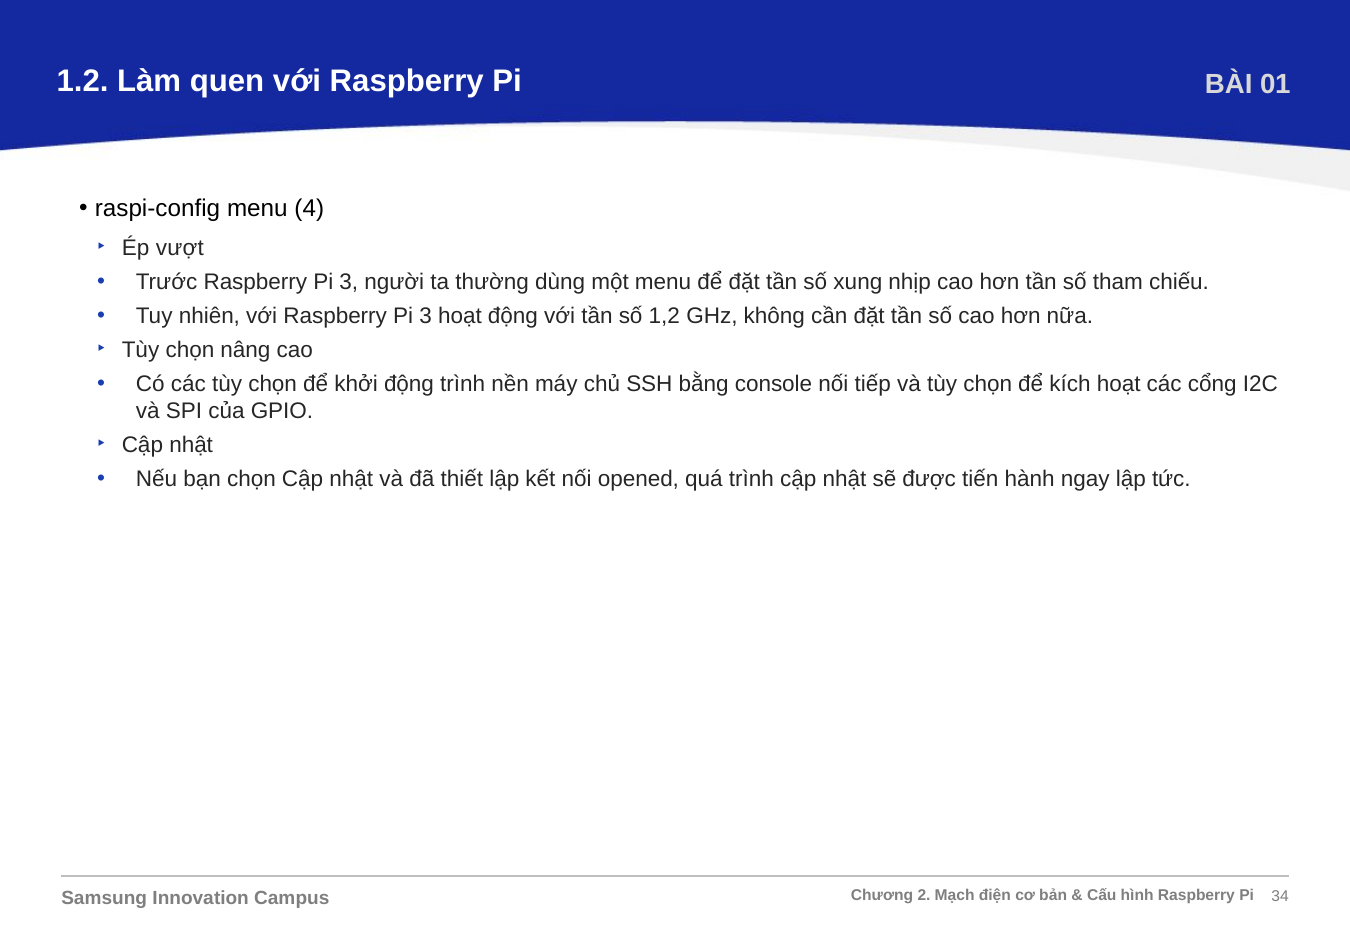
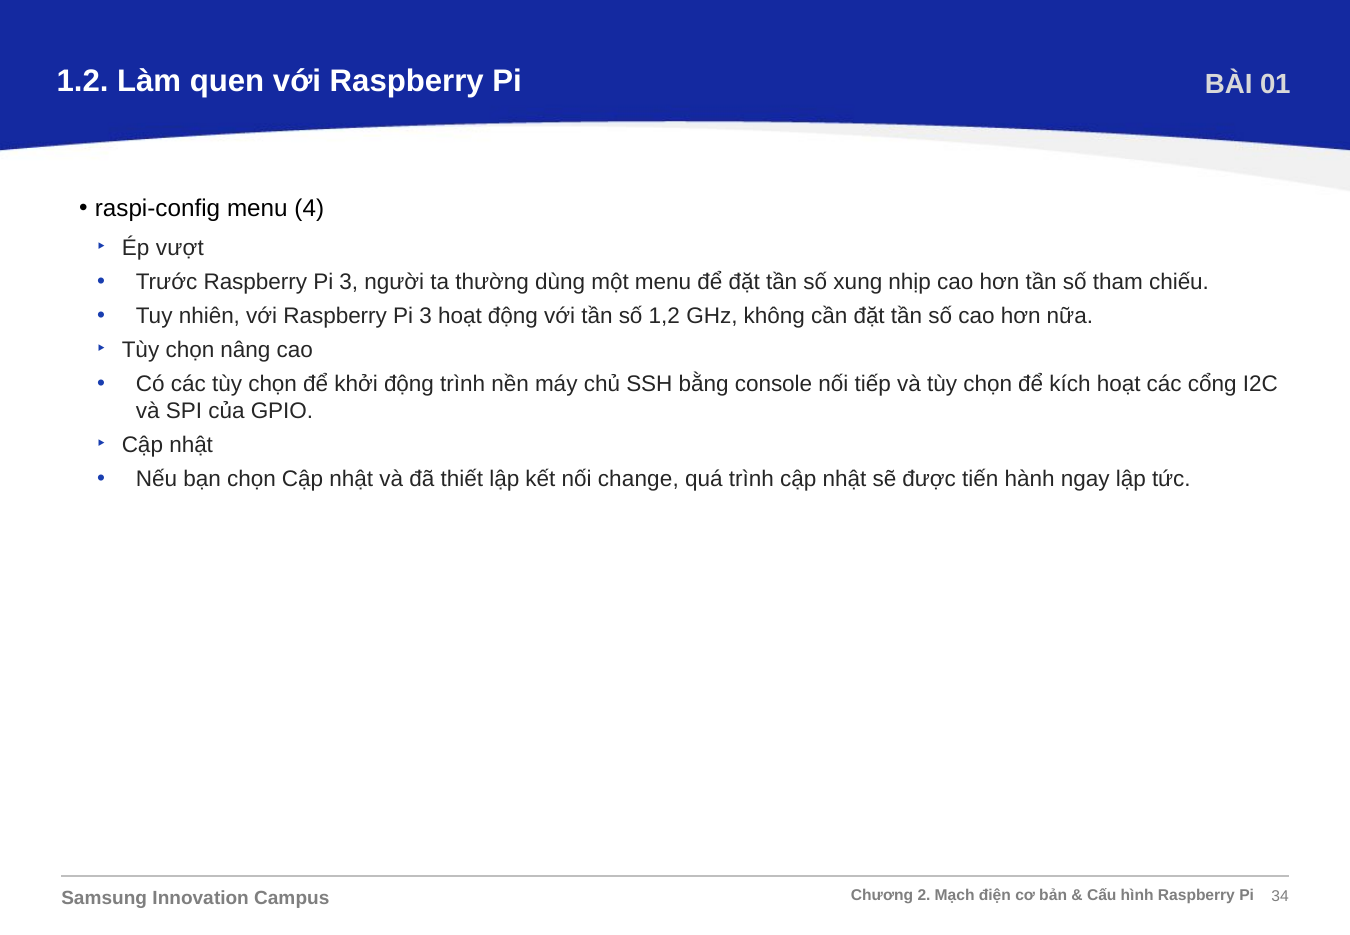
opened: opened -> change
